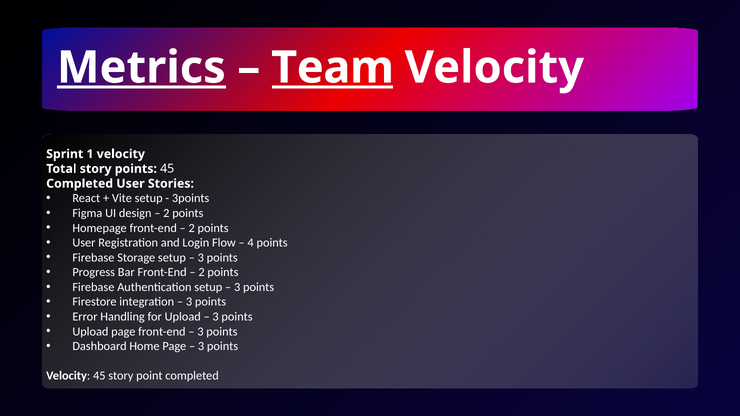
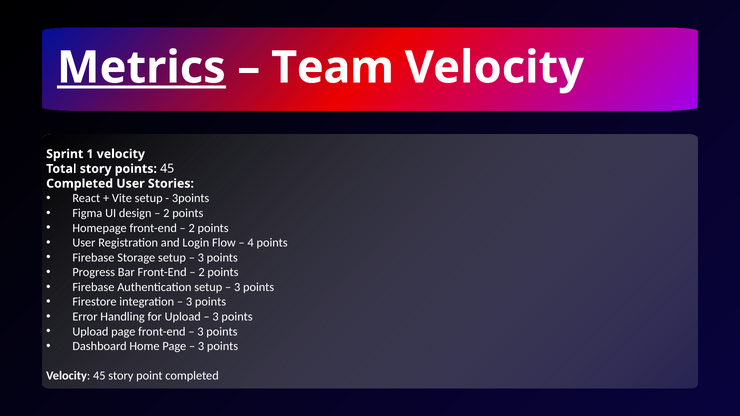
Team underline: present -> none
